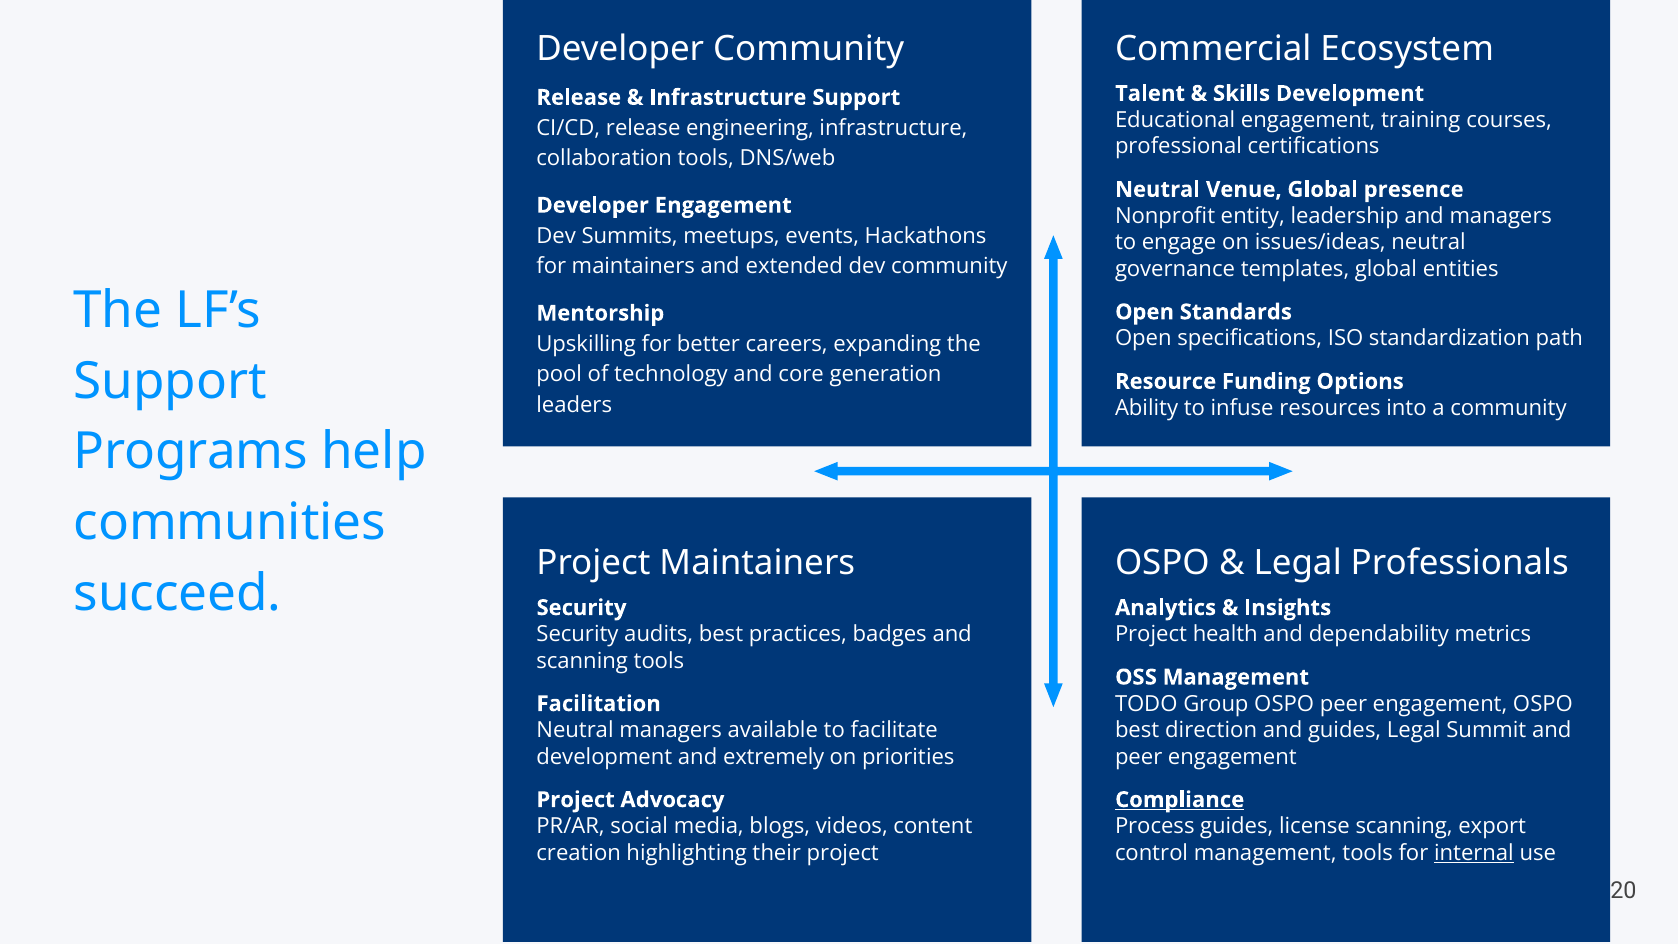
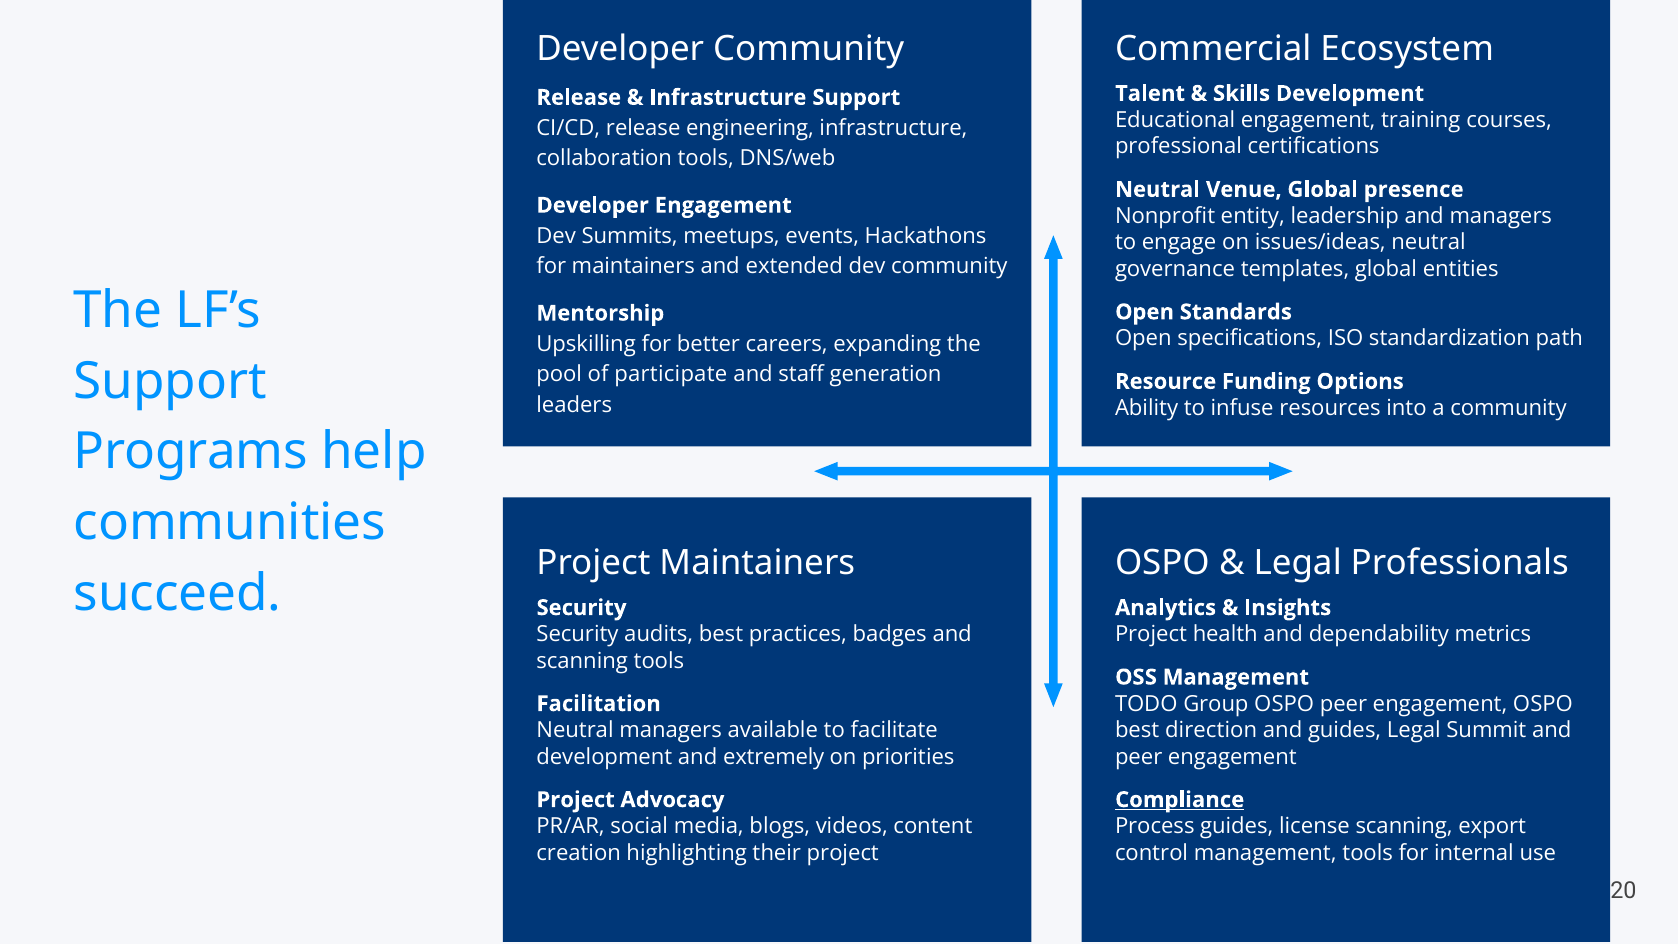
technology: technology -> participate
core: core -> staff
internal underline: present -> none
